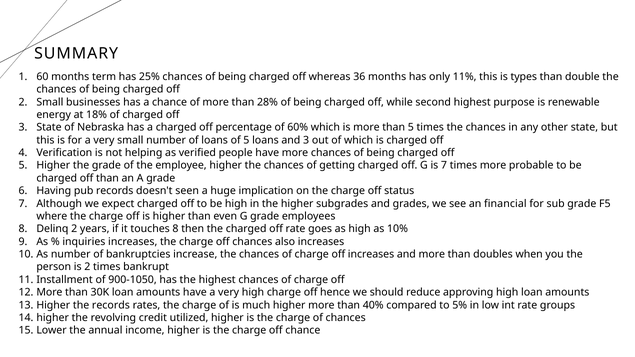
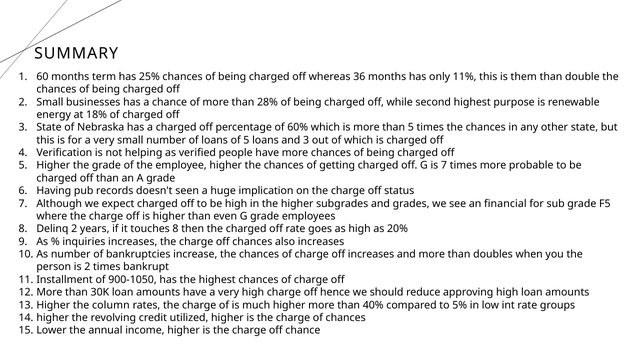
types: types -> them
10%: 10% -> 20%
the records: records -> column
